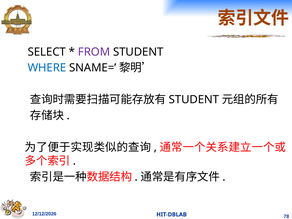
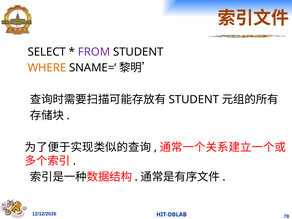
WHERE colour: blue -> orange
